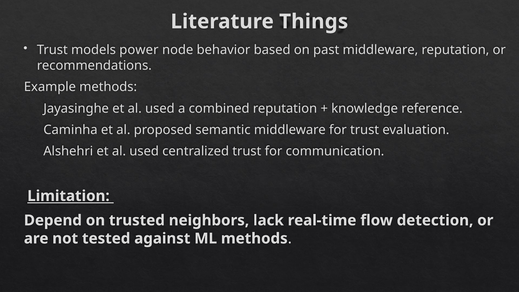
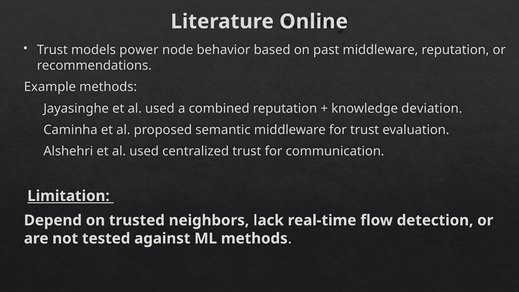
Things: Things -> Online
reference: reference -> deviation
